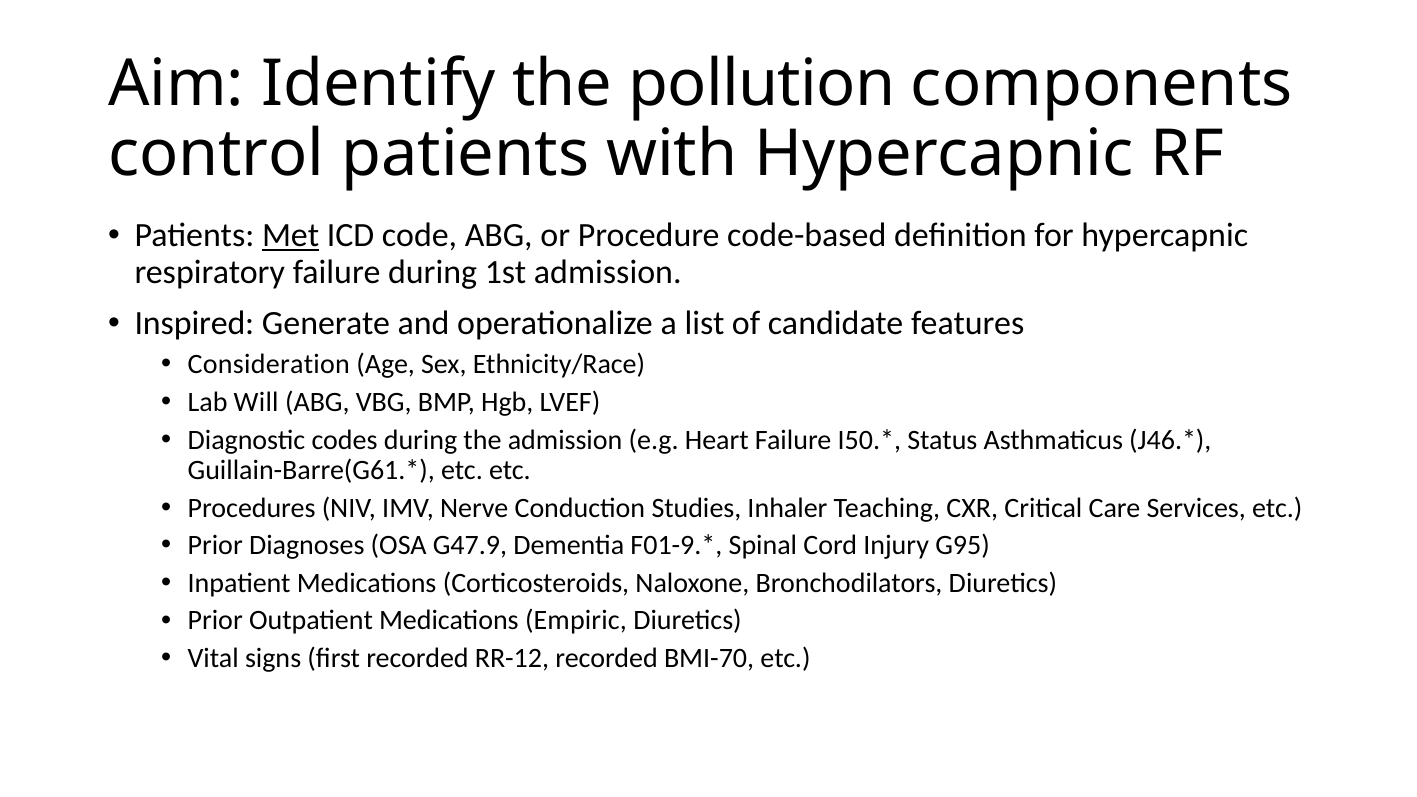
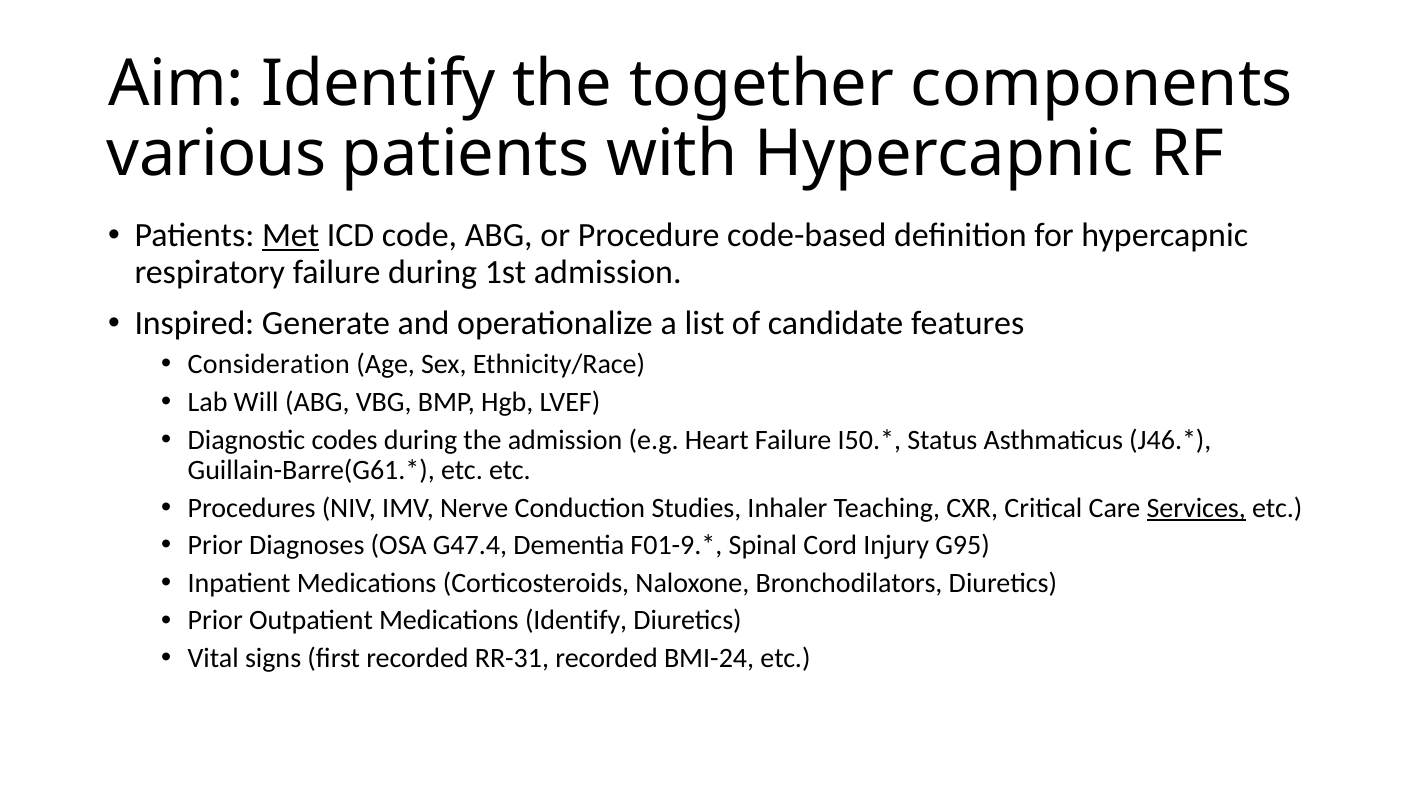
pollution: pollution -> together
control: control -> various
Services underline: none -> present
G47.9: G47.9 -> G47.4
Medications Empiric: Empiric -> Identify
RR-12: RR-12 -> RR-31
BMI-70: BMI-70 -> BMI-24
